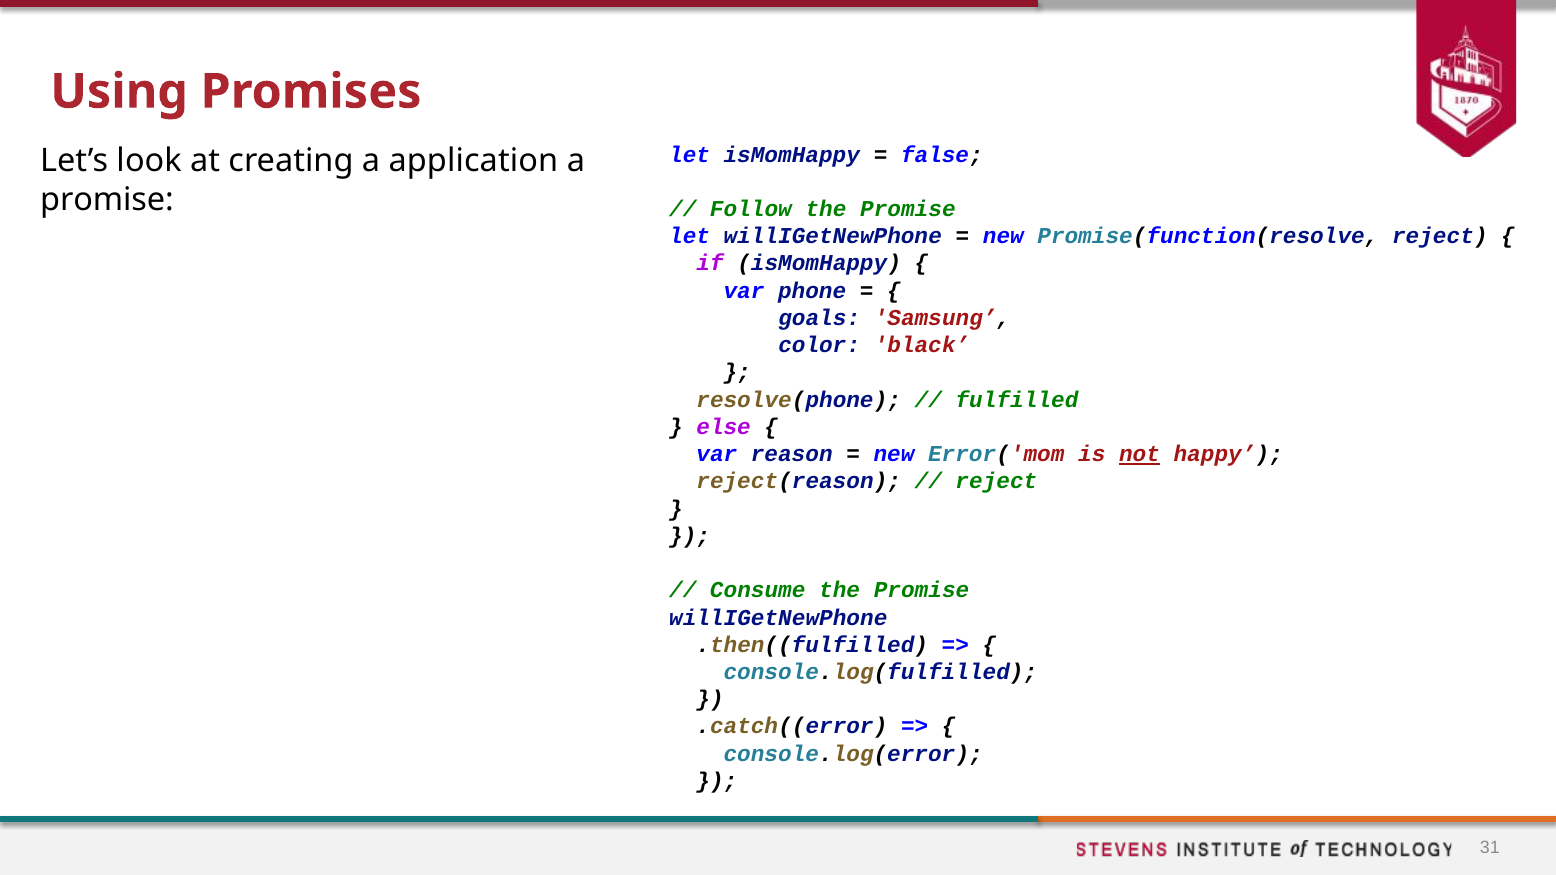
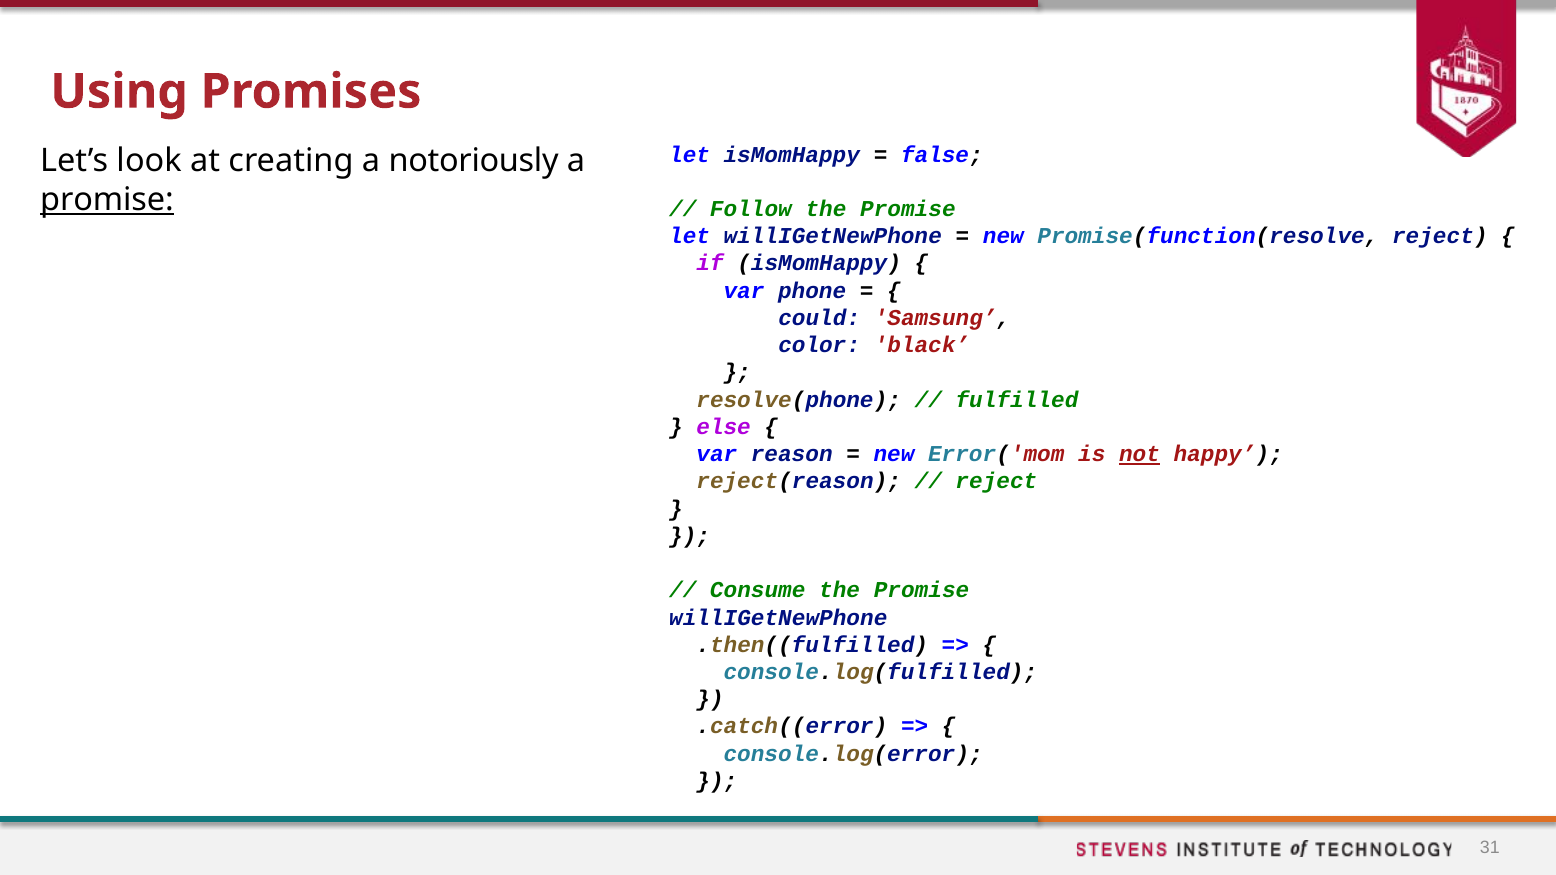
application: application -> notoriously
promise at (107, 200) underline: none -> present
goals: goals -> could
